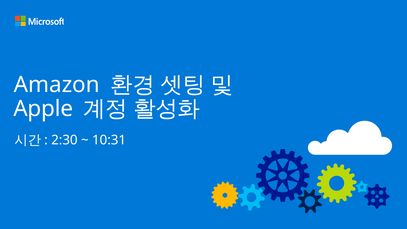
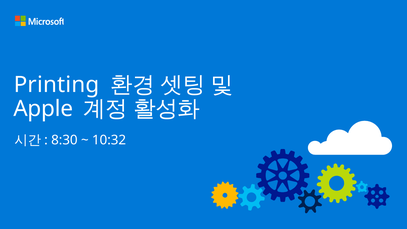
Amazon: Amazon -> Printing
2:30: 2:30 -> 8:30
10:31: 10:31 -> 10:32
